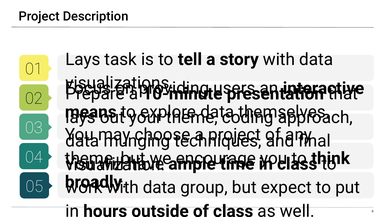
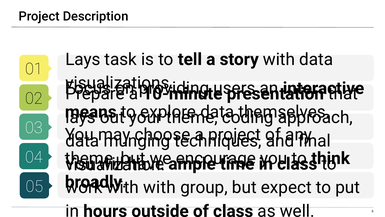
data at (160, 187): data -> with
